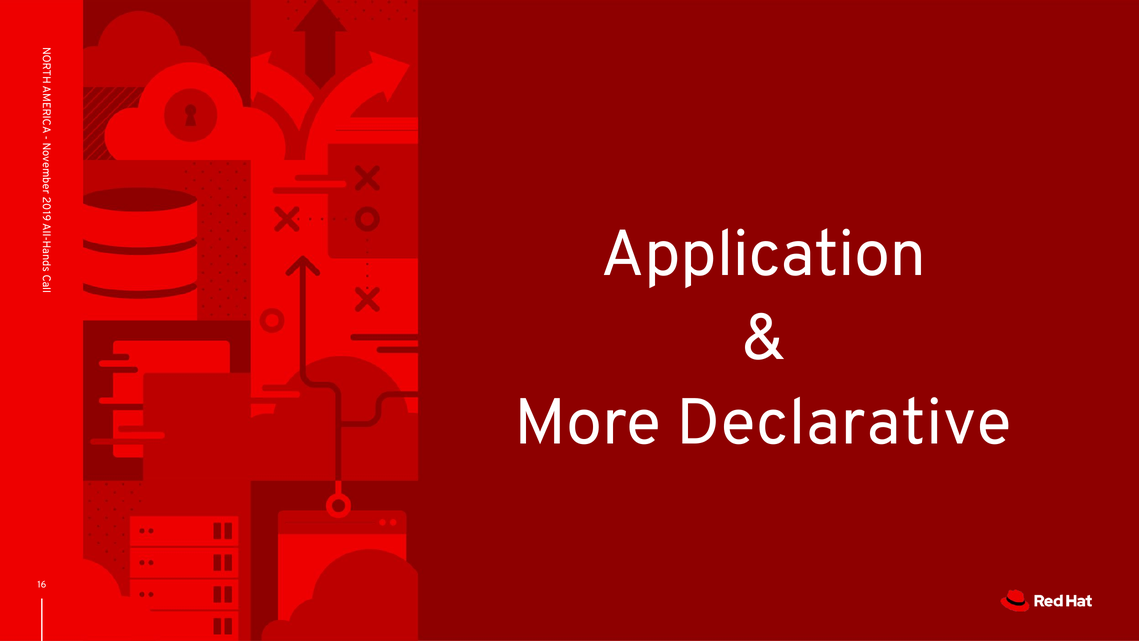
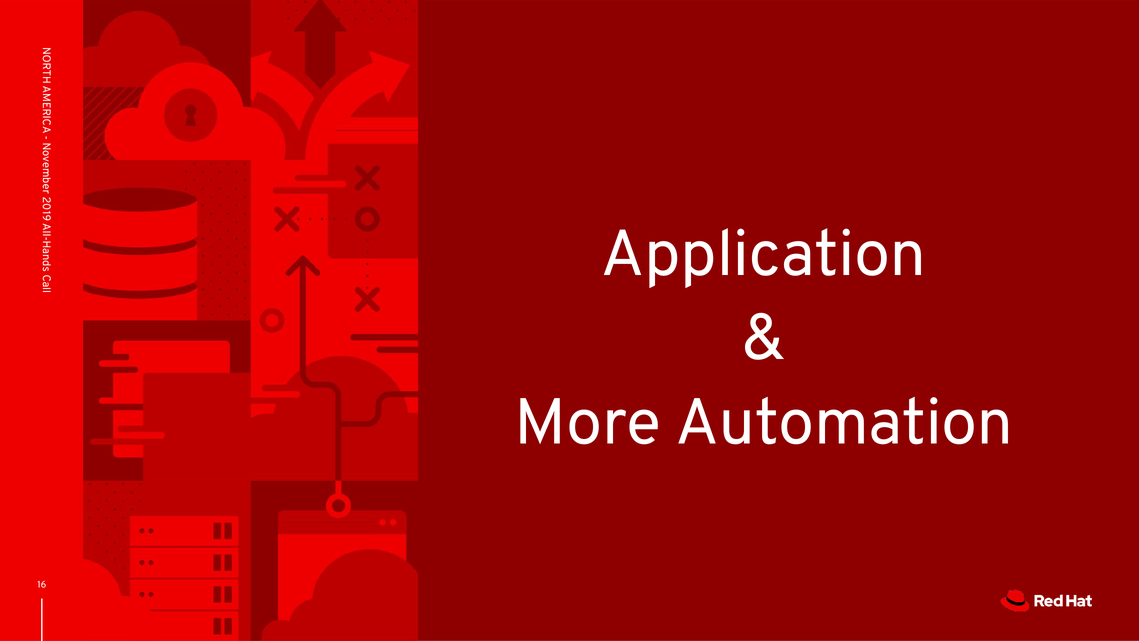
Declarative: Declarative -> Automation
